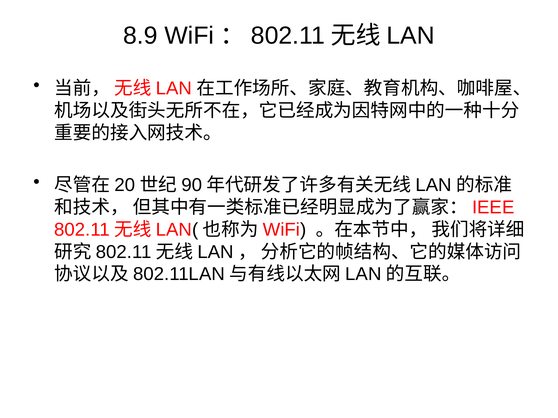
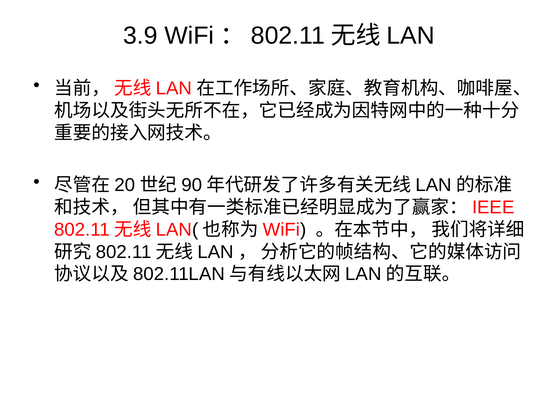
8.9: 8.9 -> 3.9
